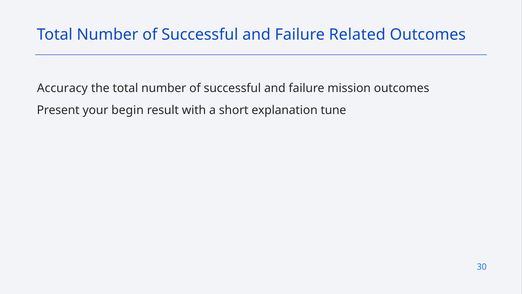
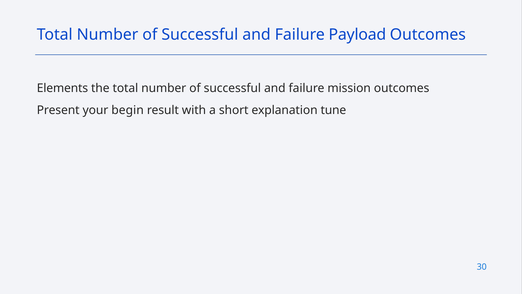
Related: Related -> Payload
Accuracy: Accuracy -> Elements
